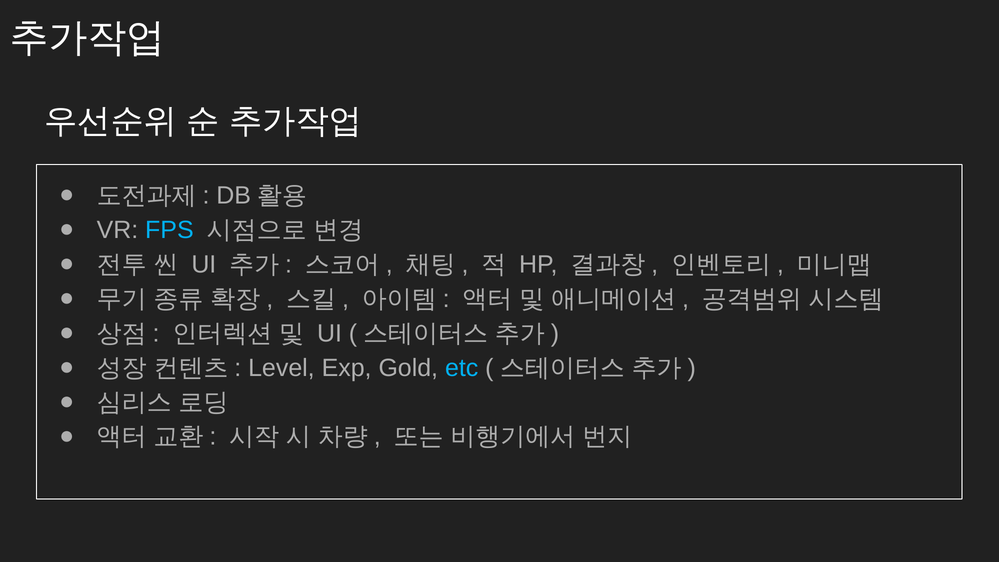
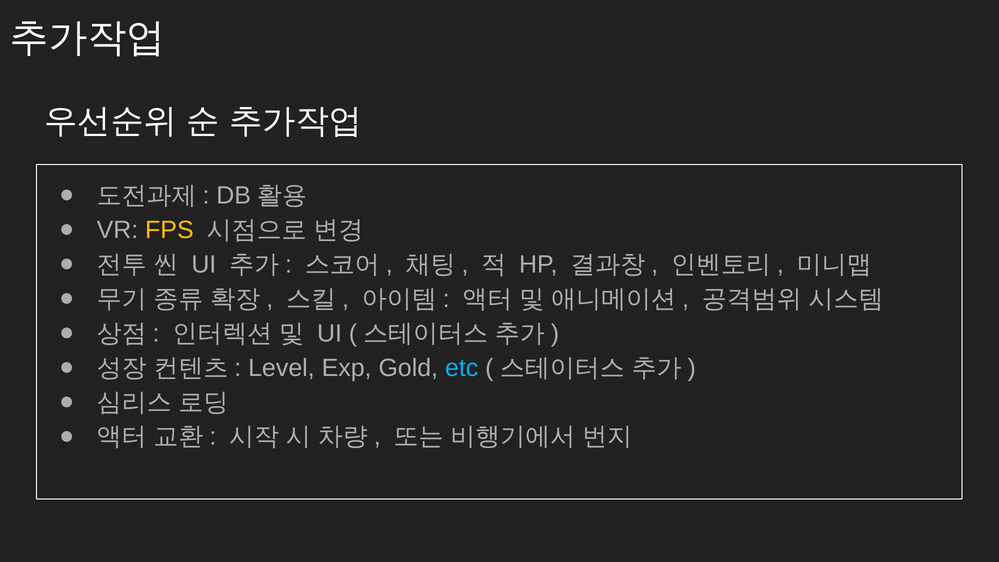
FPS colour: light blue -> yellow
